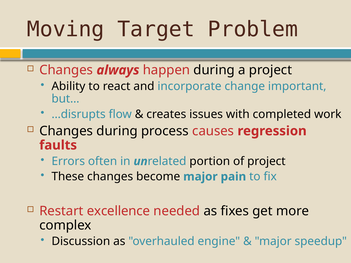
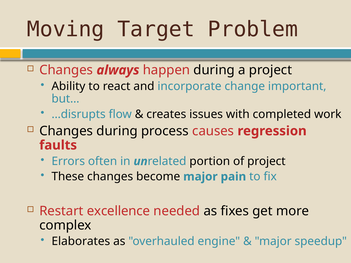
Discussion: Discussion -> Elaborates
